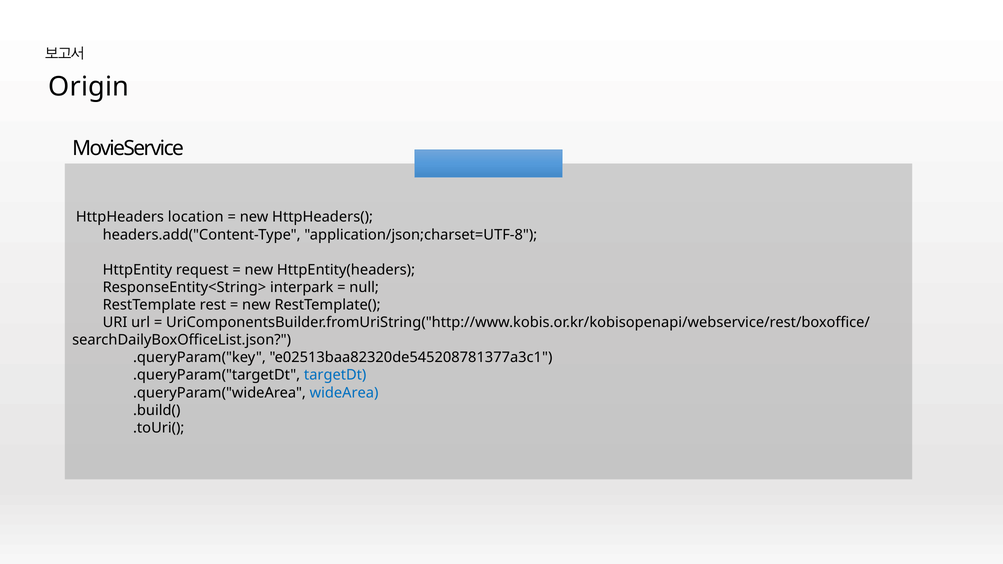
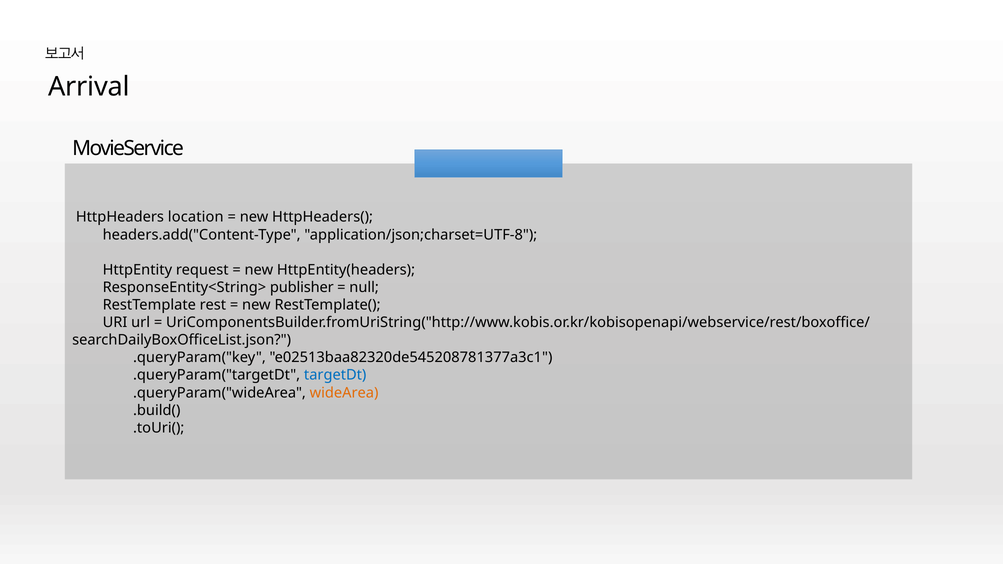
Origin: Origin -> Arrival
interpark: interpark -> publisher
wideArea colour: blue -> orange
